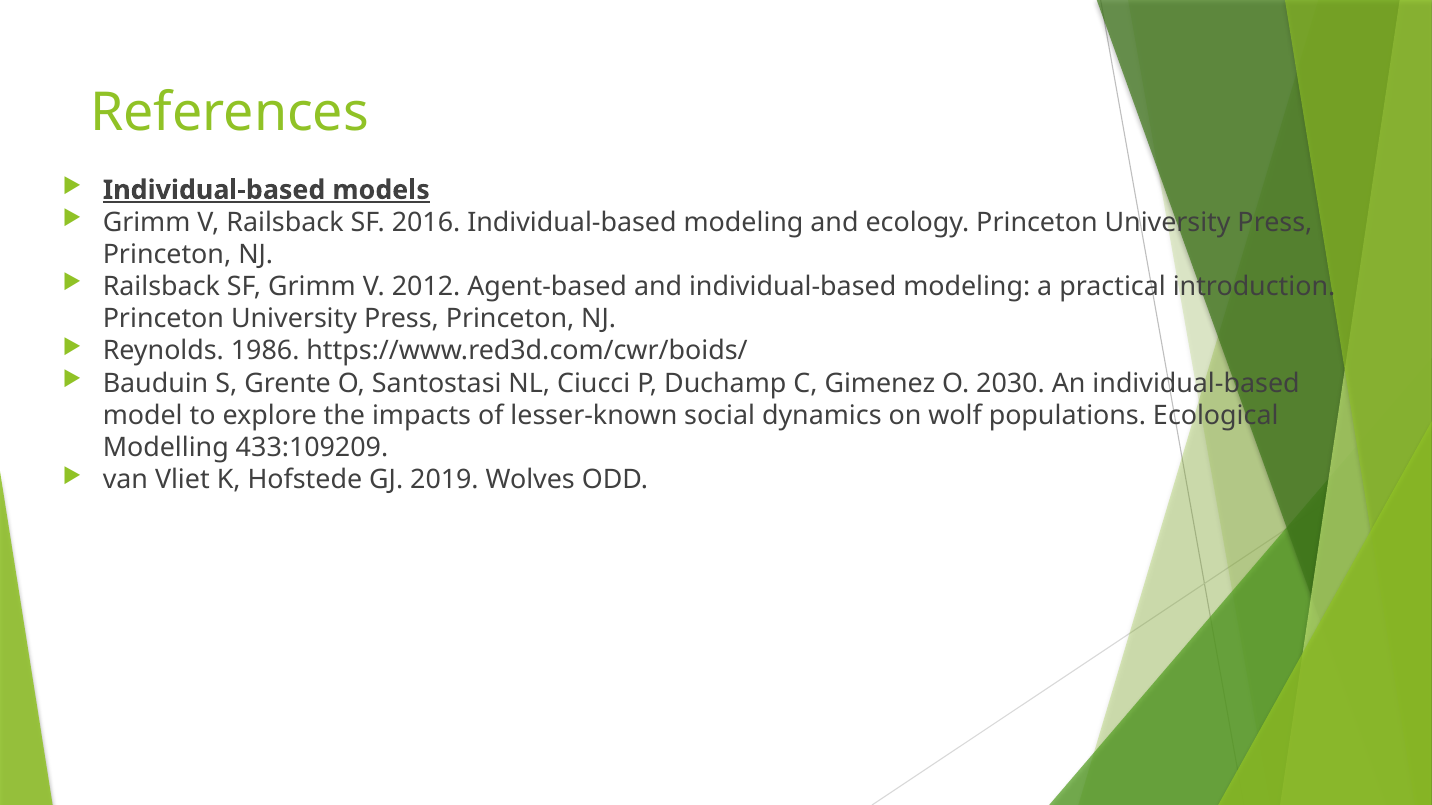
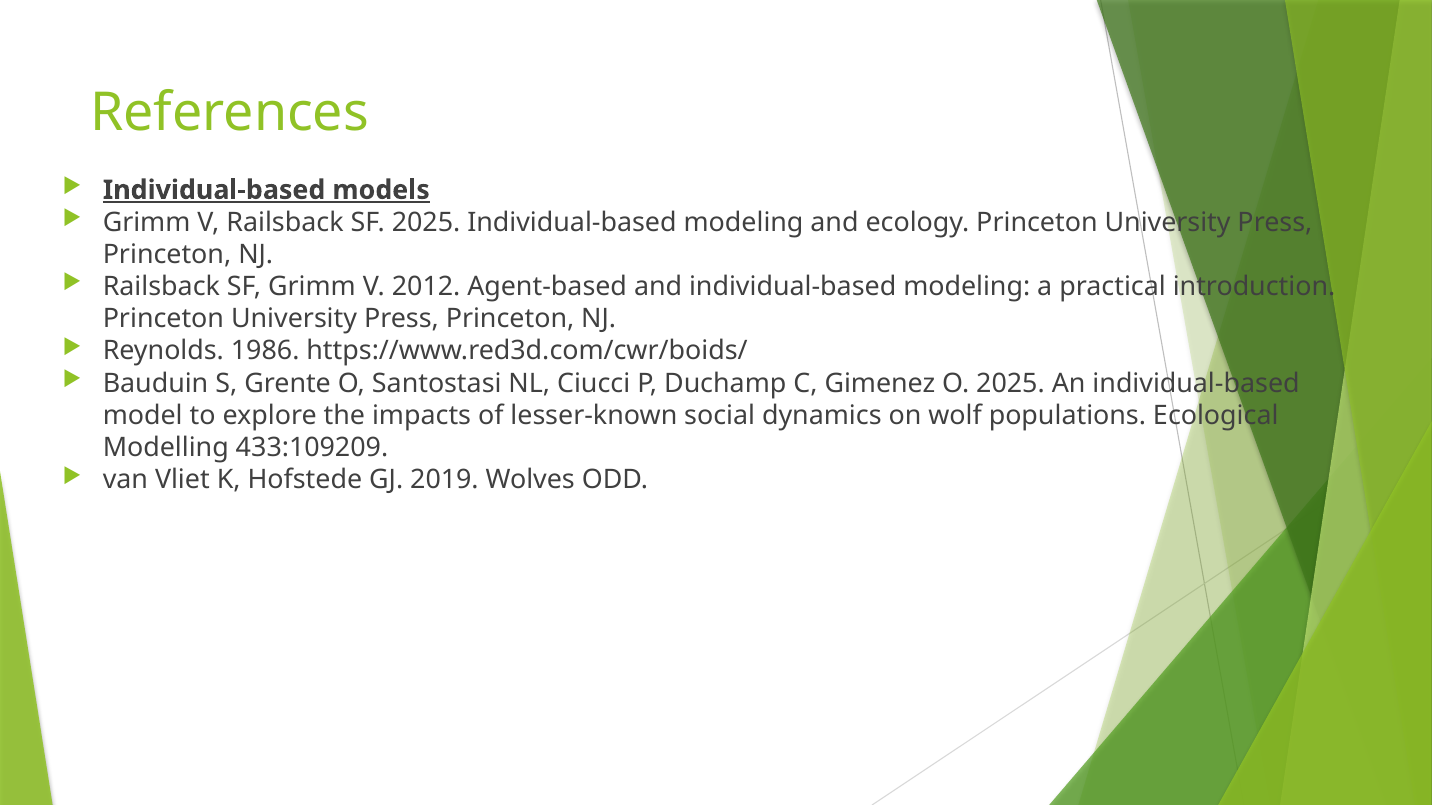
SF 2016: 2016 -> 2025
O 2030: 2030 -> 2025
